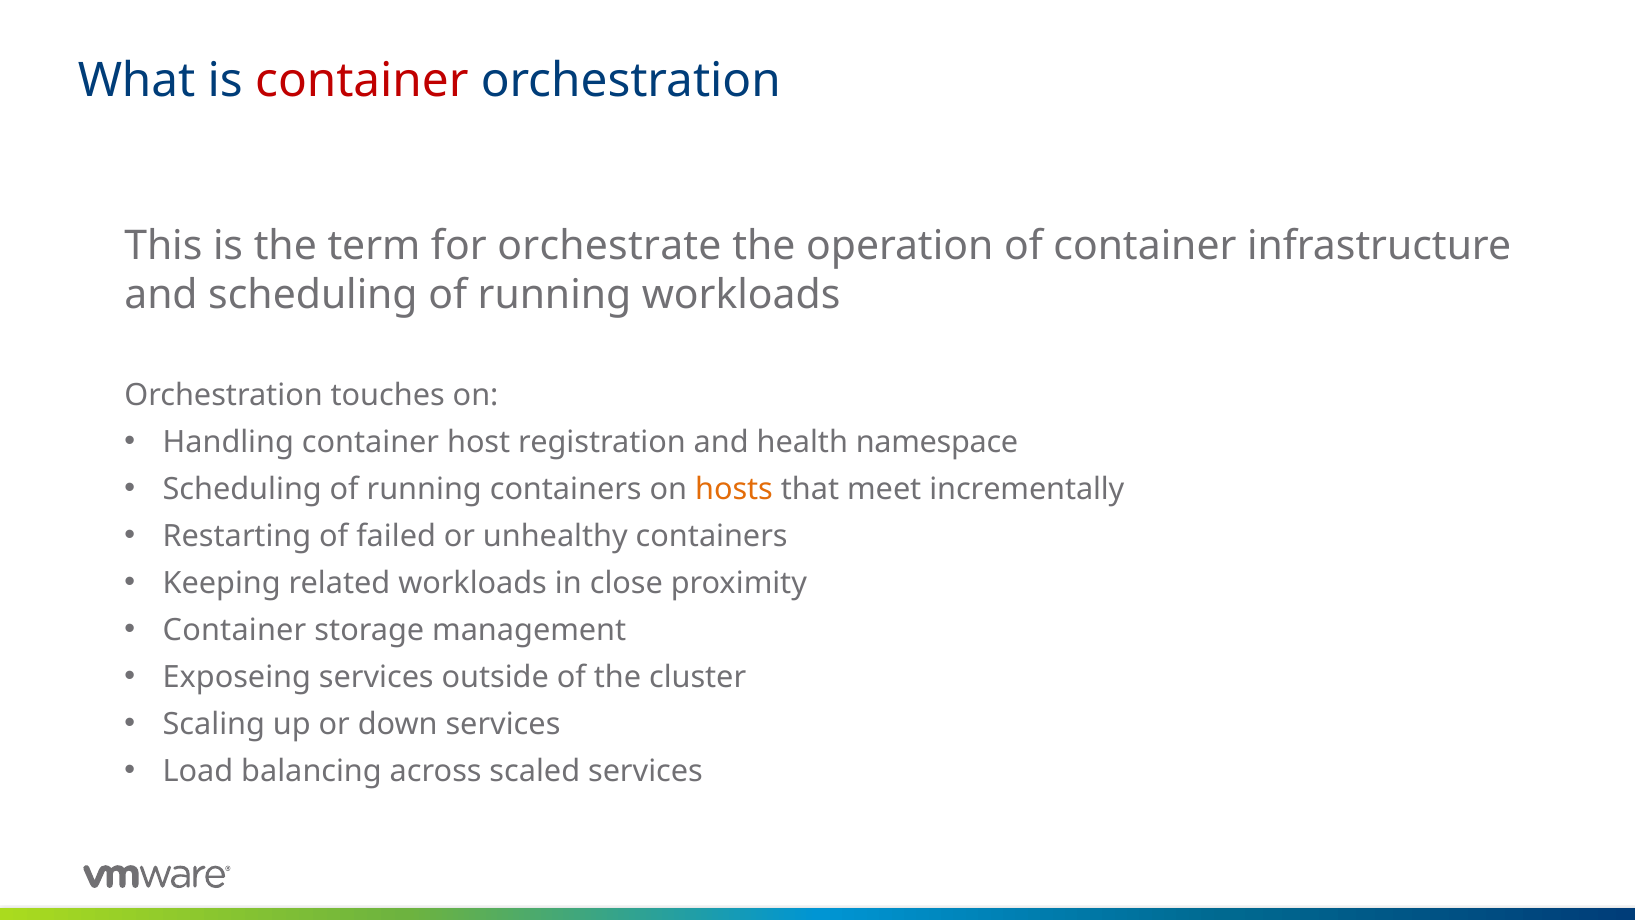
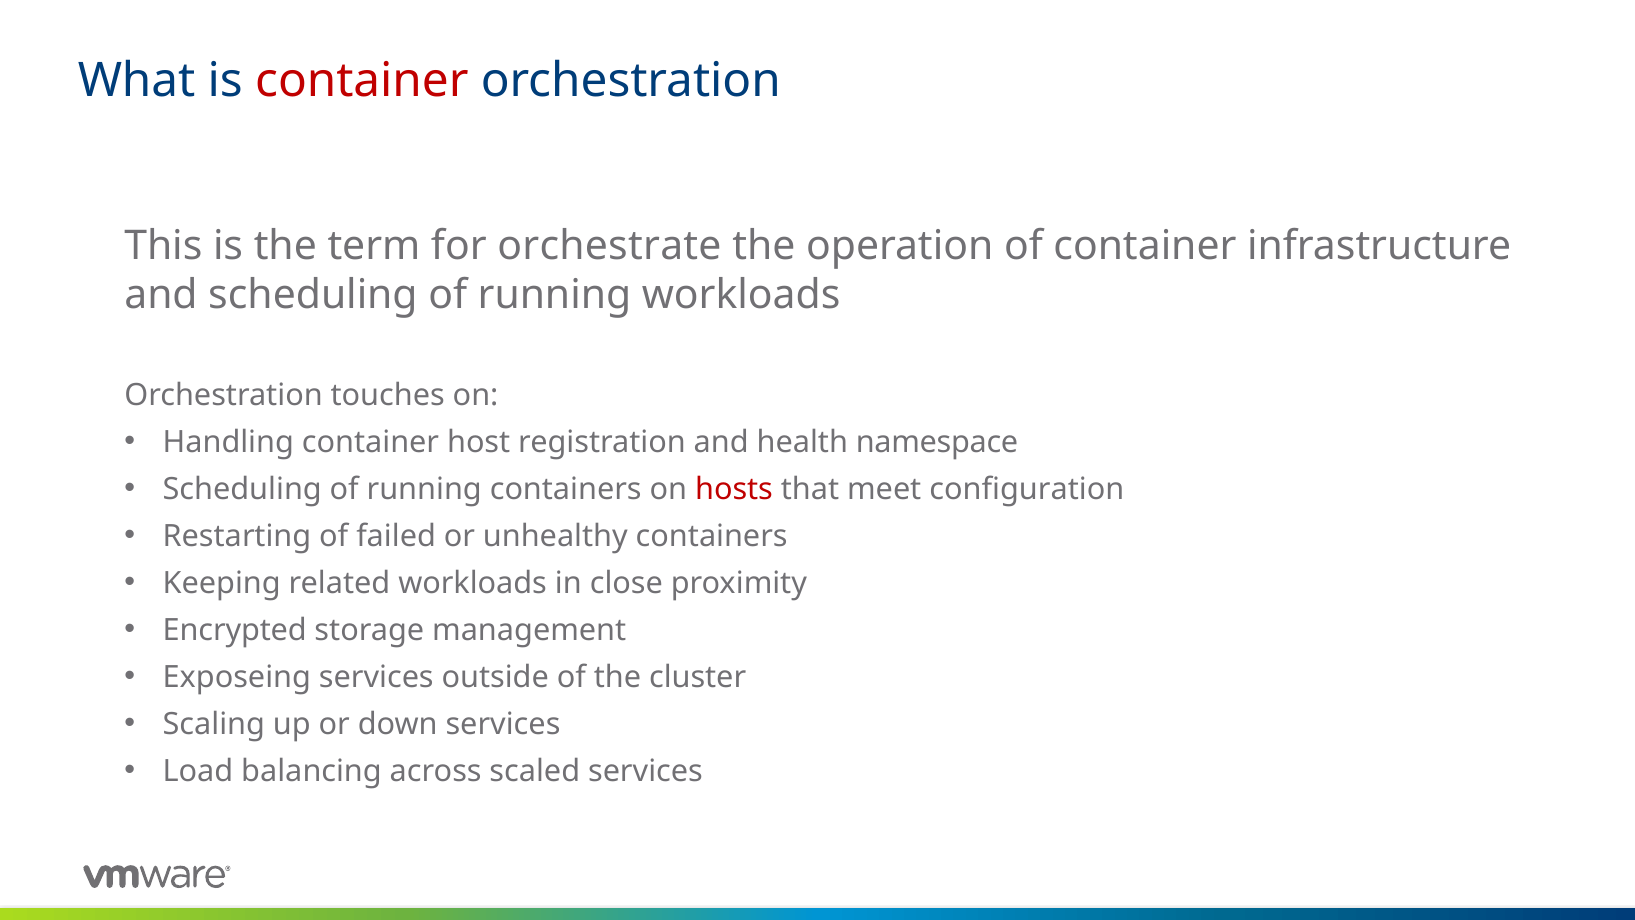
hosts colour: orange -> red
incrementally: incrementally -> configuration
Container at (235, 630): Container -> Encrypted
